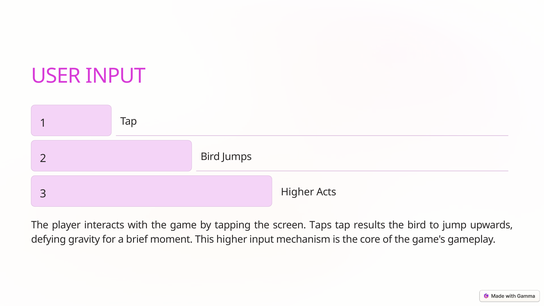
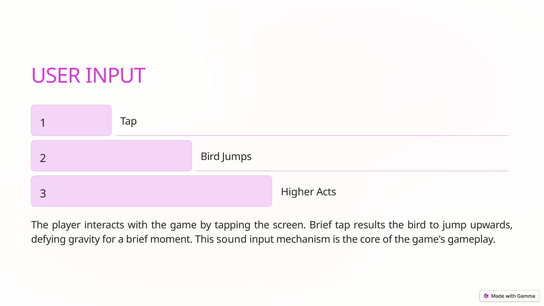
screen Taps: Taps -> Brief
This higher: higher -> sound
